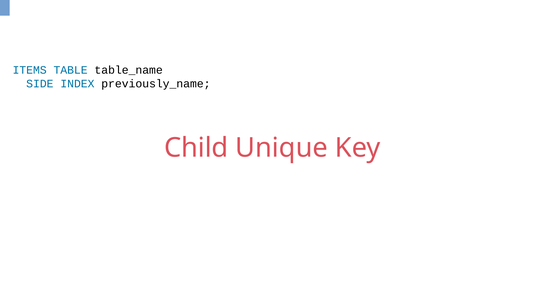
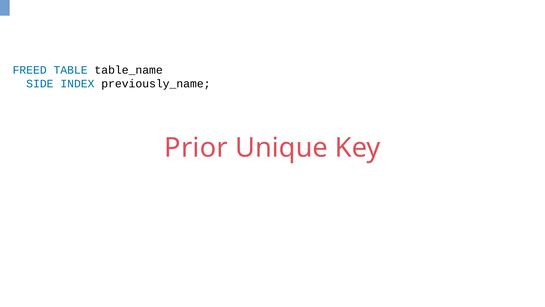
ITEMS: ITEMS -> FREED
Child: Child -> Prior
